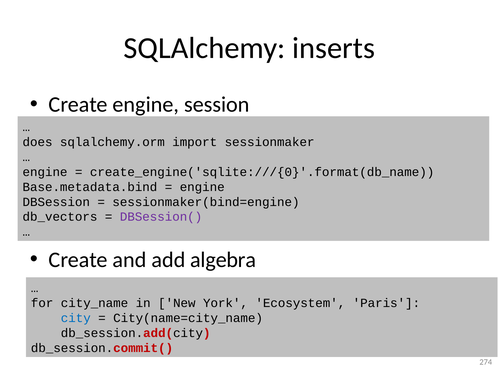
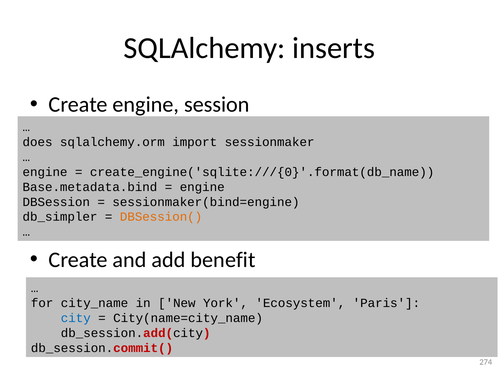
db_vectors: db_vectors -> db_simpler
DBSession( colour: purple -> orange
algebra: algebra -> benefit
